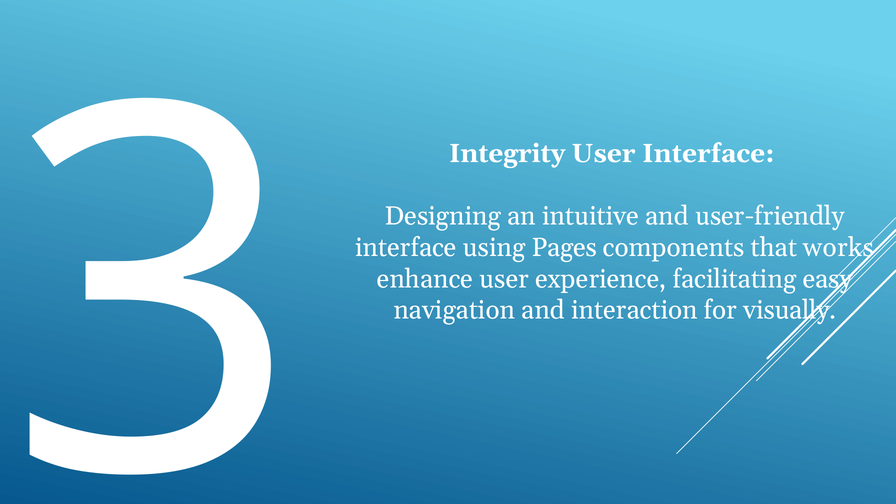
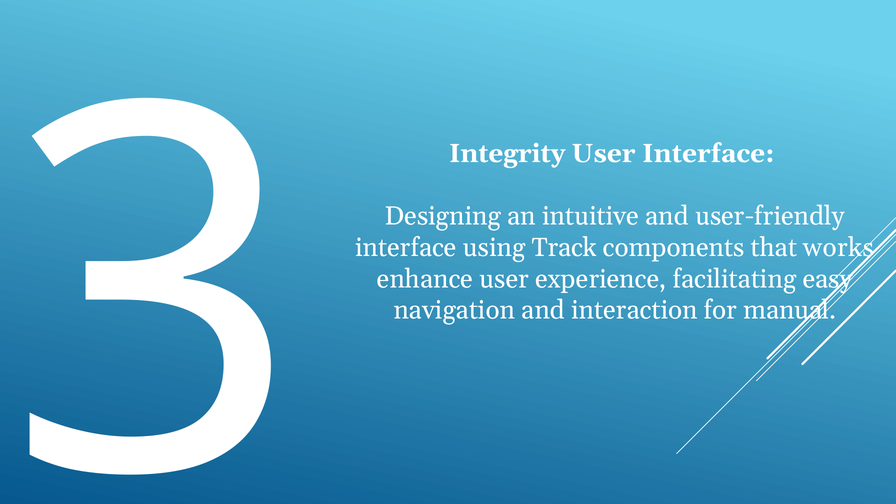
Pages: Pages -> Track
visually: visually -> manual
